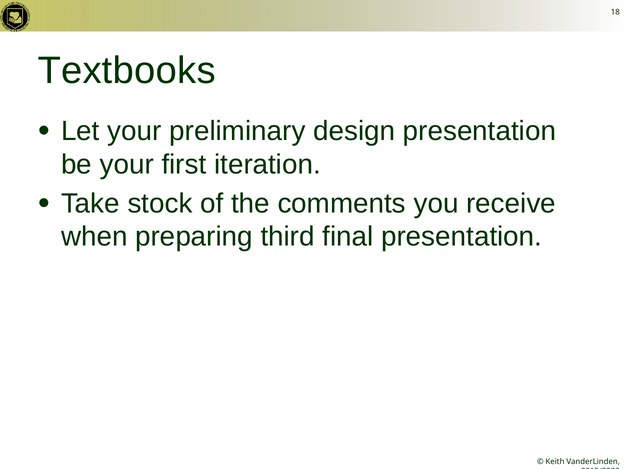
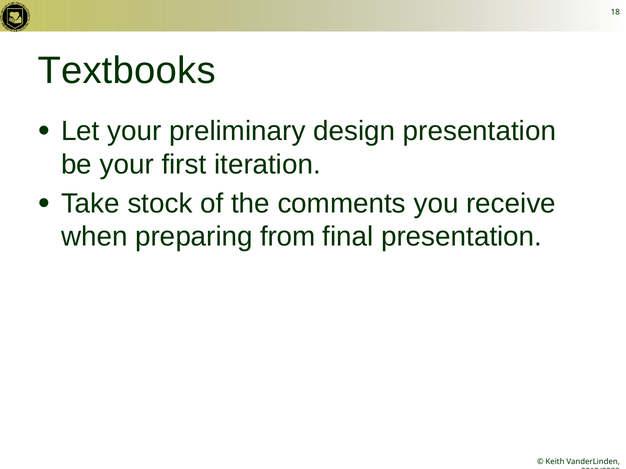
third: third -> from
